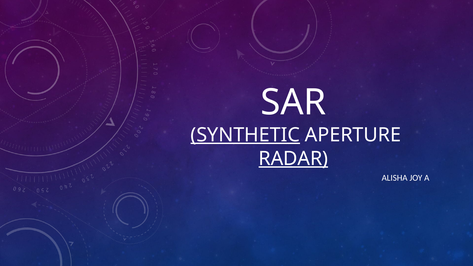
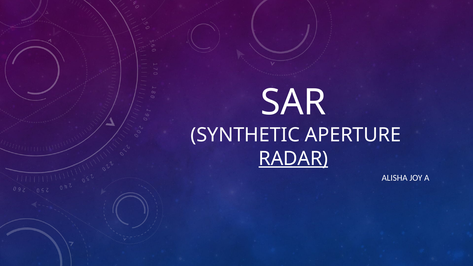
SYNTHETIC underline: present -> none
